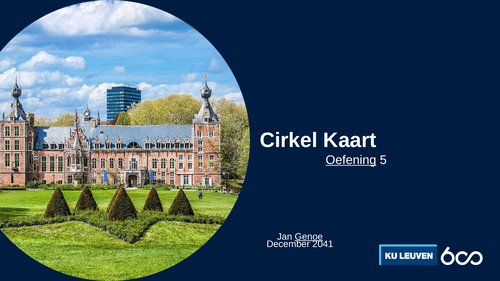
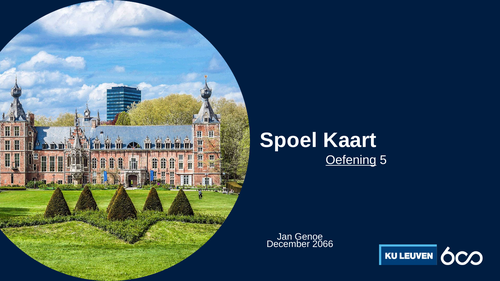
Cirkel: Cirkel -> Spoel
Genoe underline: present -> none
2041: 2041 -> 2066
